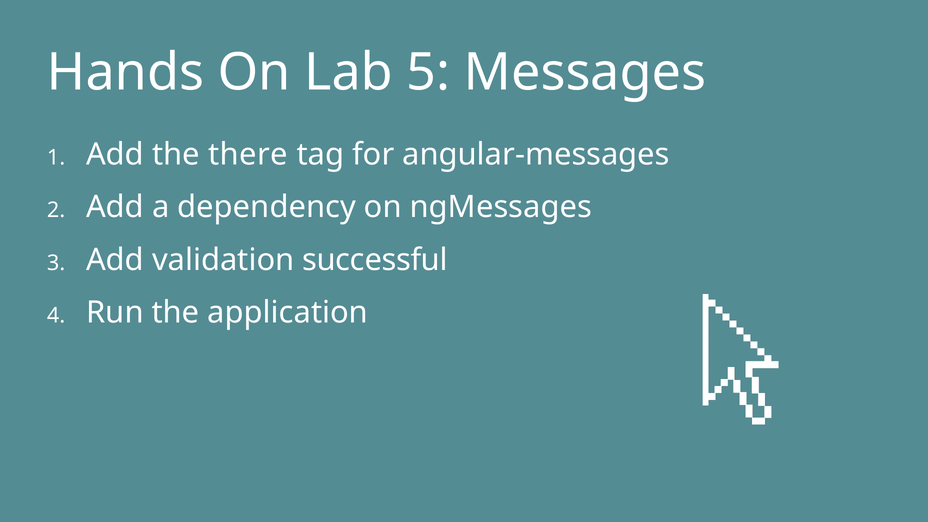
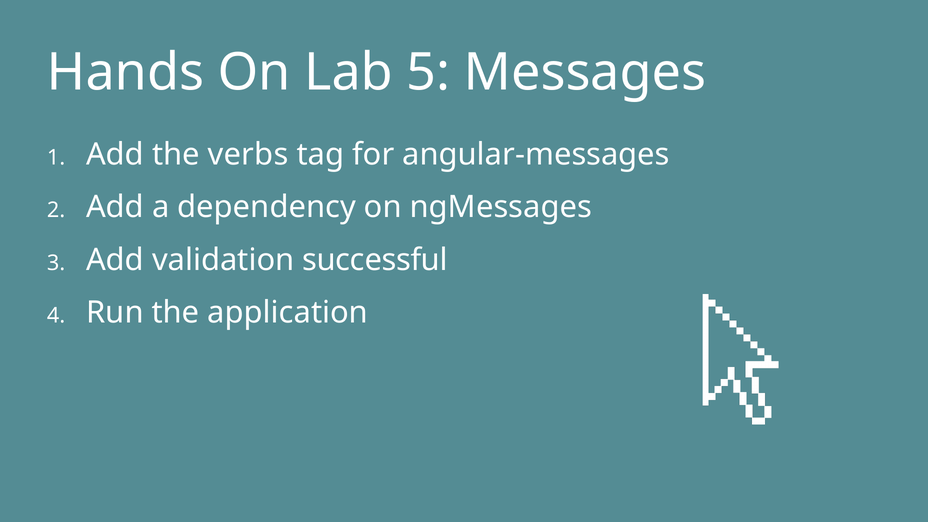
there: there -> verbs
